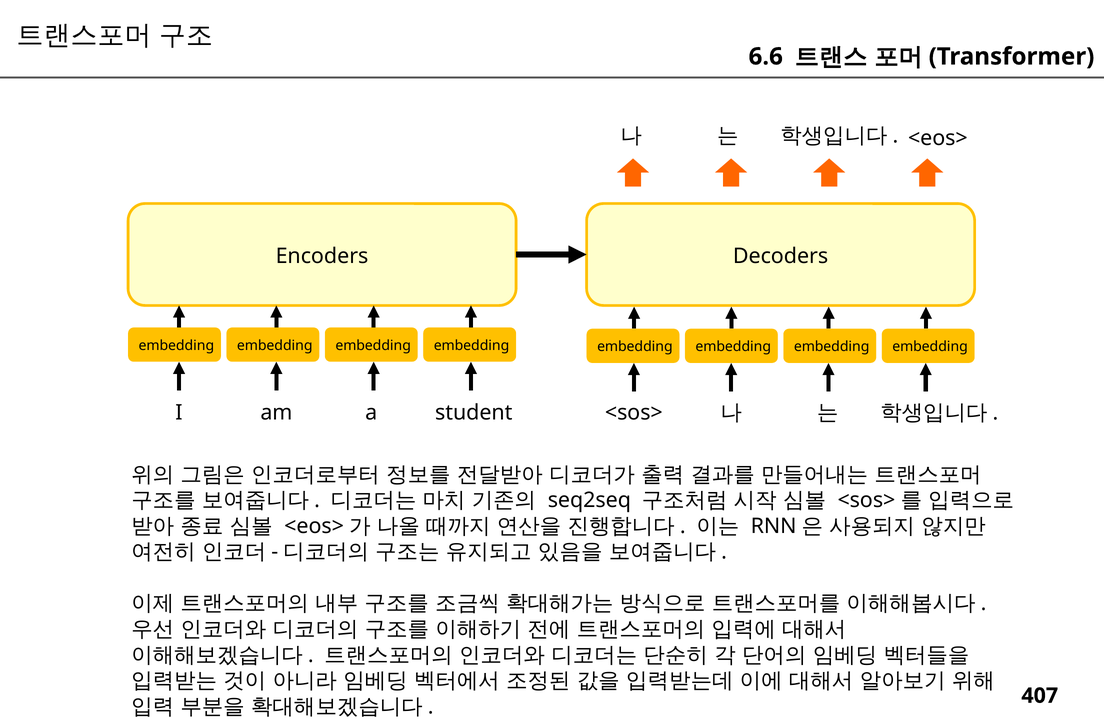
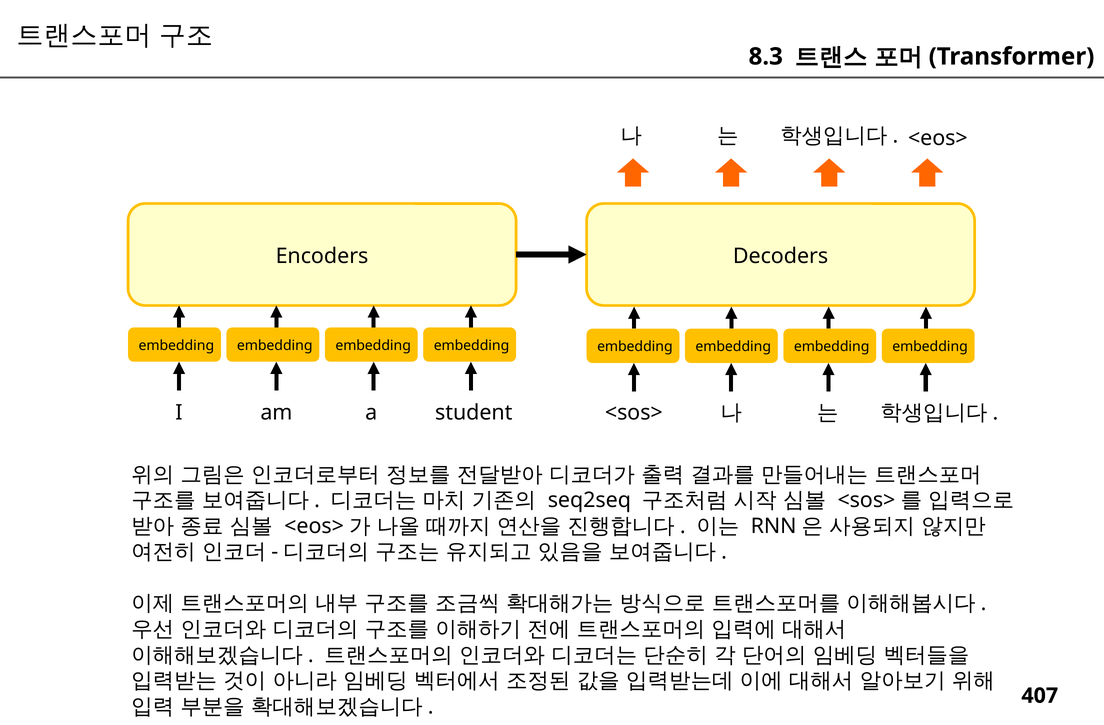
6.6: 6.6 -> 8.3
